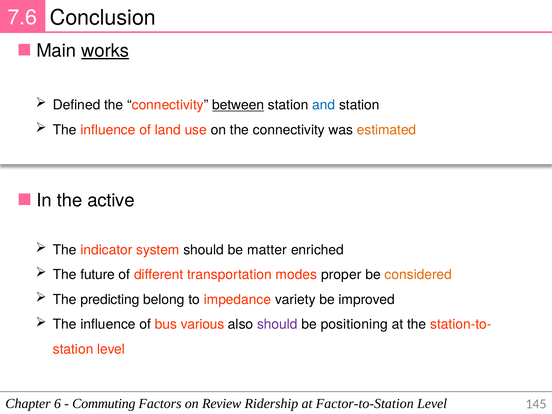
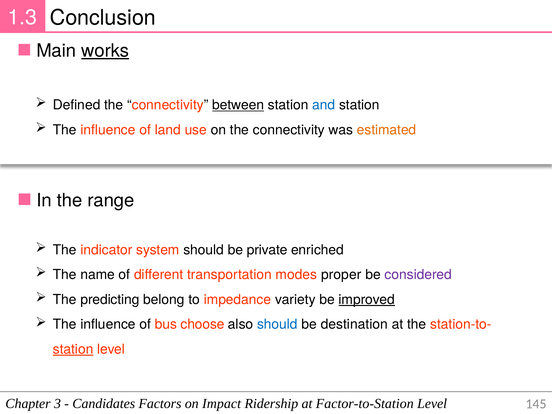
7.6: 7.6 -> 1.3
active: active -> range
matter: matter -> private
future: future -> name
considered colour: orange -> purple
improved underline: none -> present
various: various -> choose
should at (277, 324) colour: purple -> blue
positioning: positioning -> destination
station at (73, 349) underline: none -> present
6: 6 -> 3
Commuting: Commuting -> Candidates
Review: Review -> Impact
